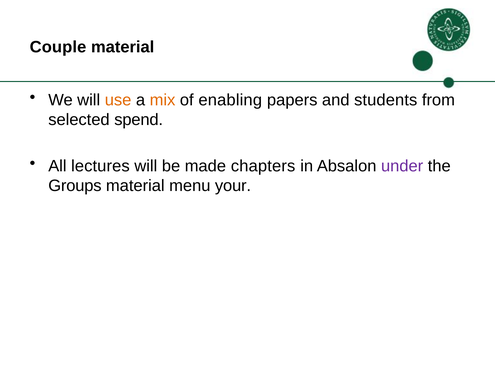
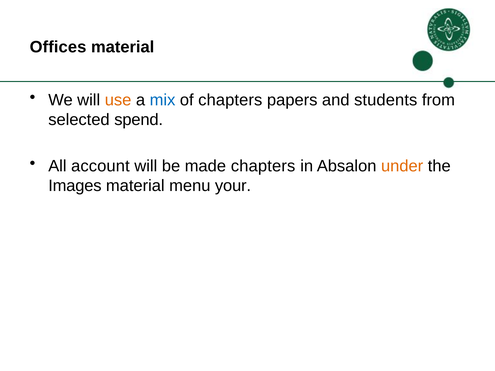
Couple: Couple -> Offices
mix colour: orange -> blue
of enabling: enabling -> chapters
lectures: lectures -> account
under colour: purple -> orange
Groups: Groups -> Images
